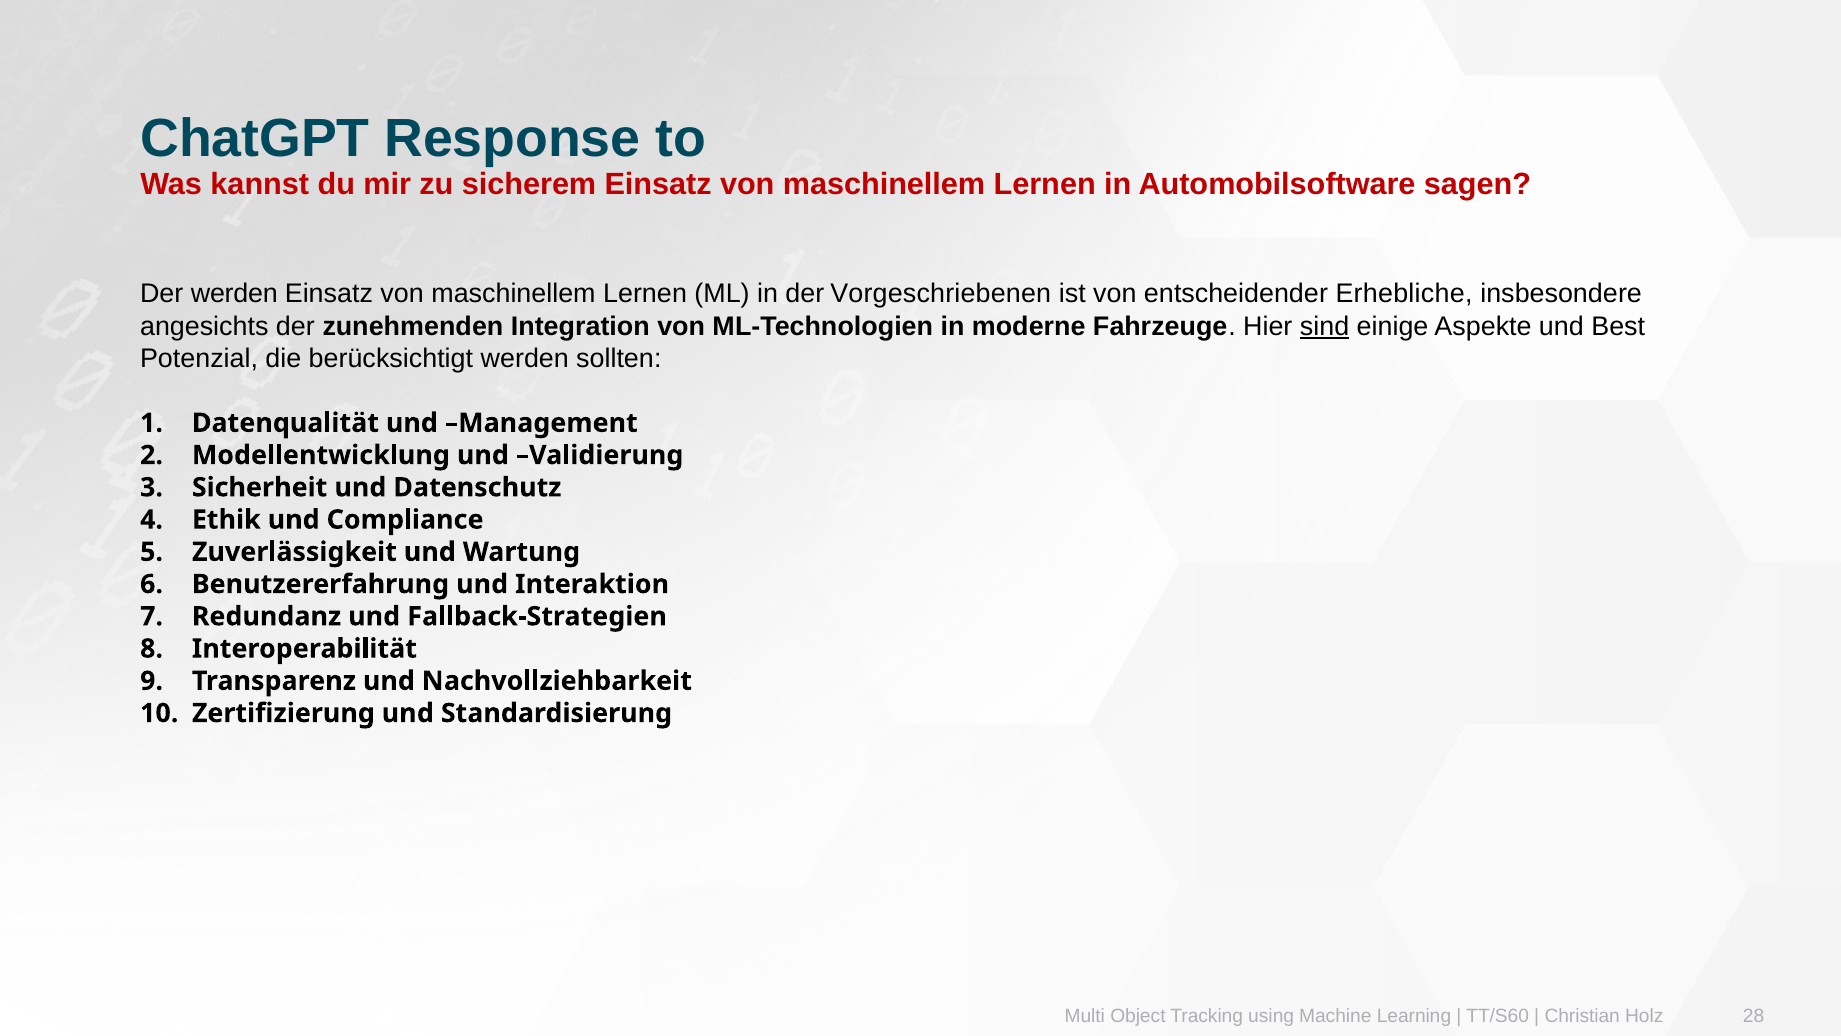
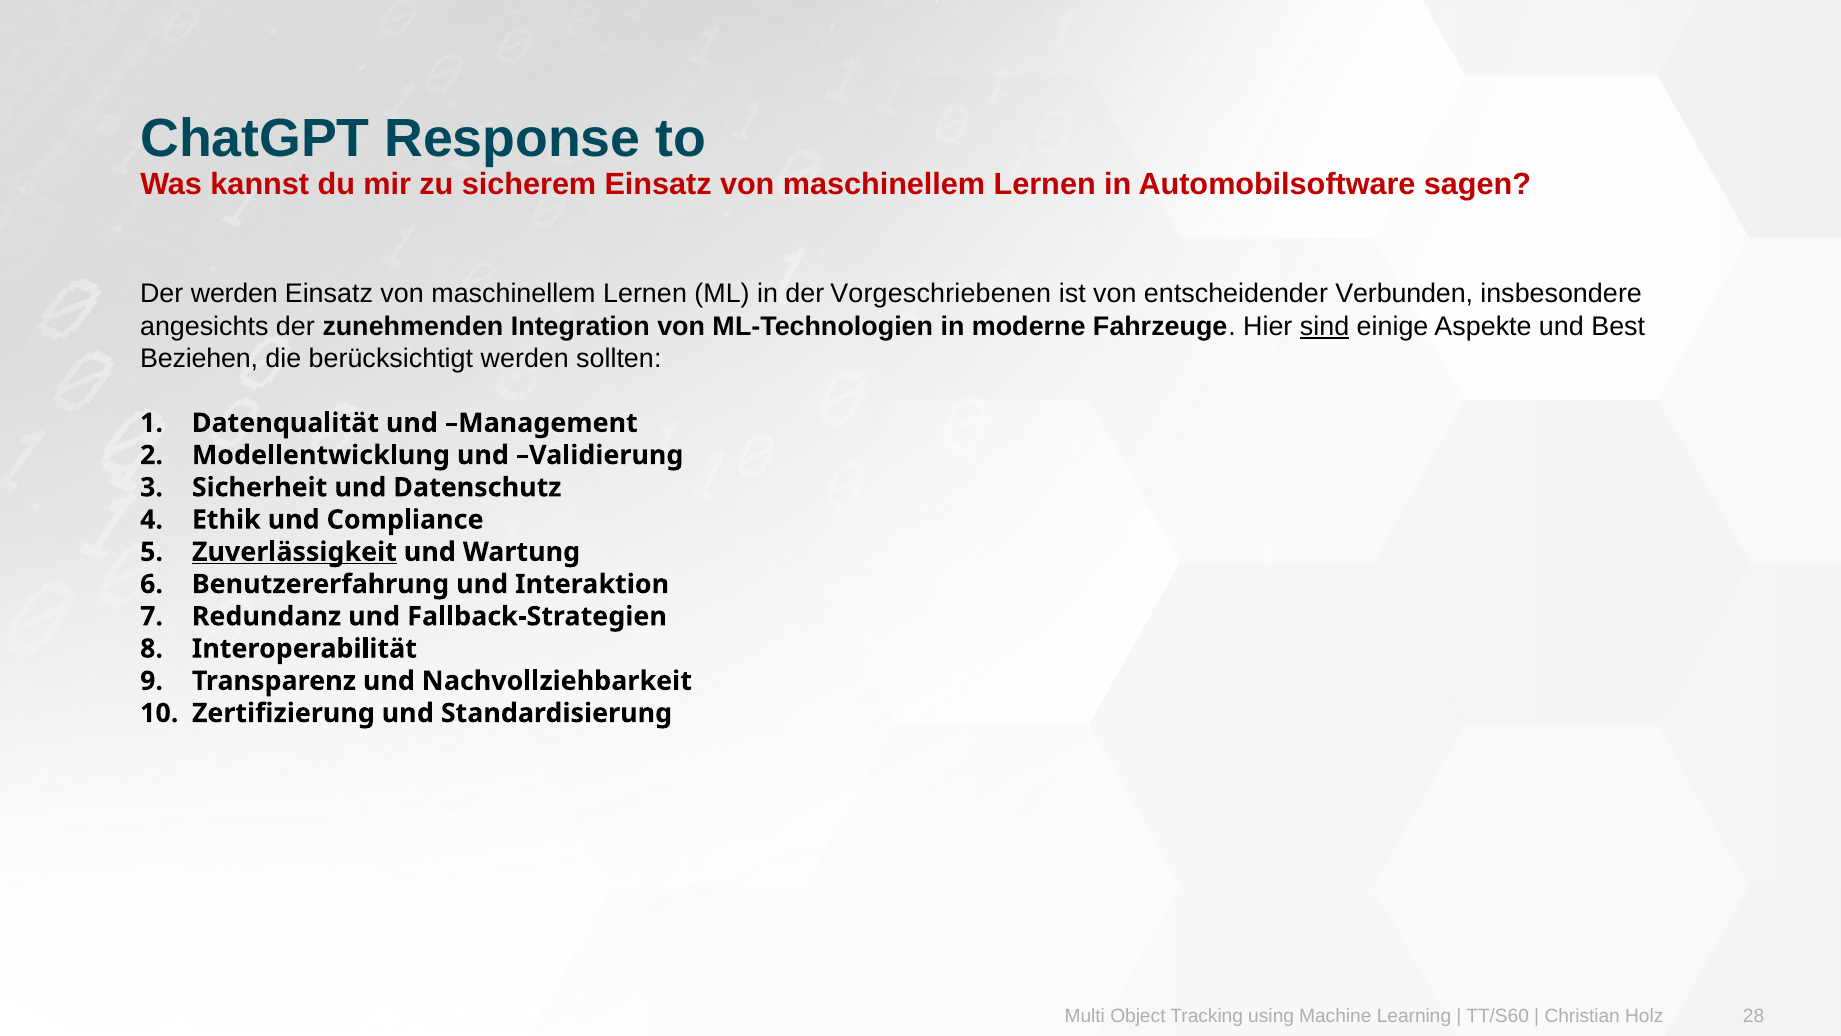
Erhebliche: Erhebliche -> Verbunden
Potenzial: Potenzial -> Beziehen
Zuverlässigkeit underline: none -> present
